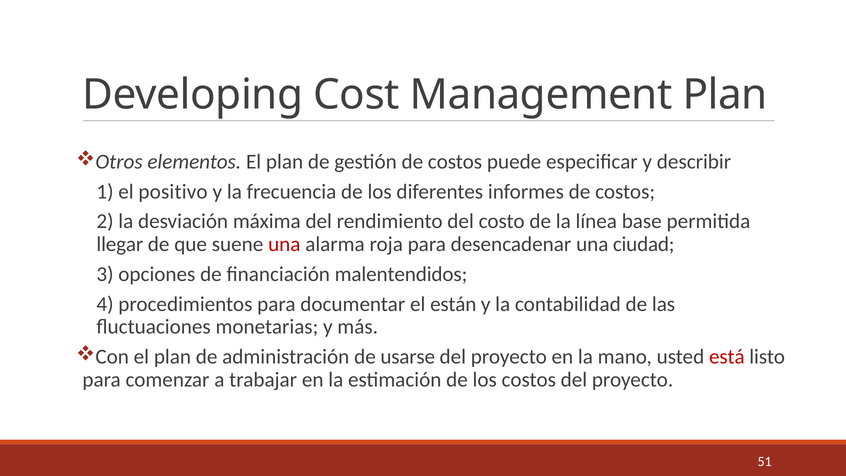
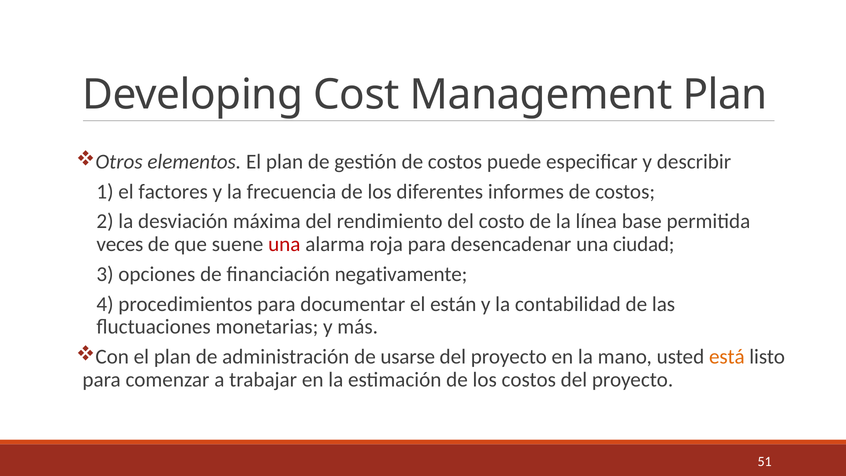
positivo: positivo -> factores
llegar: llegar -> veces
malentendidos: malentendidos -> negativamente
está colour: red -> orange
